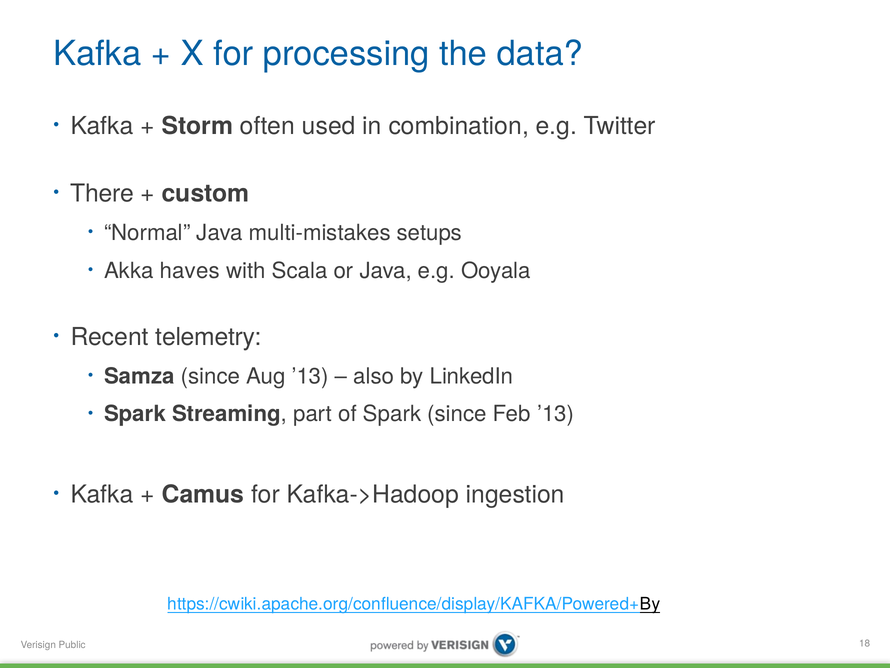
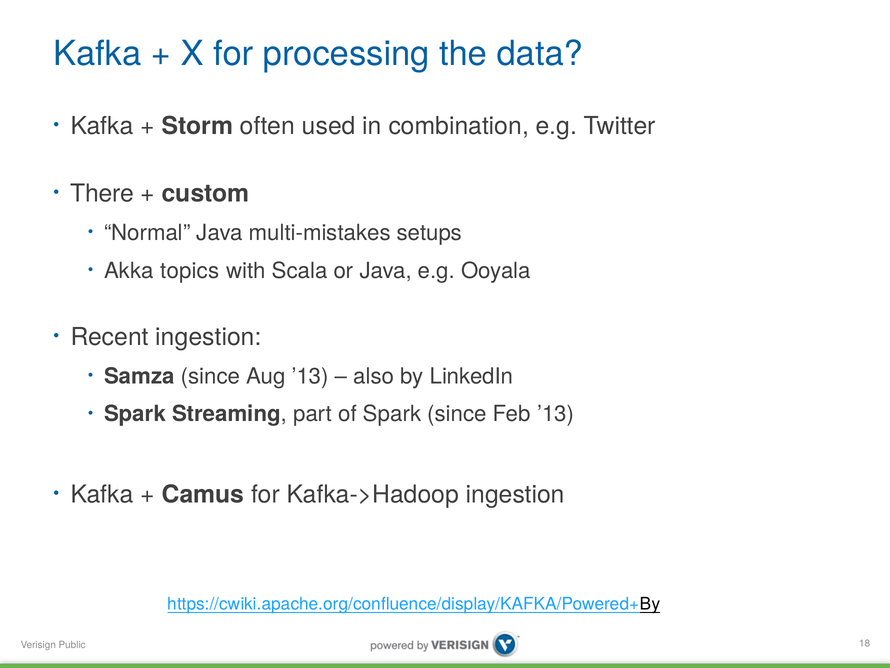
haves: haves -> topics
Recent telemetry: telemetry -> ingestion
